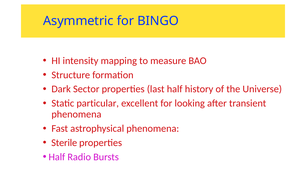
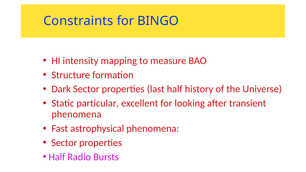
Asymmetric: Asymmetric -> Constraints
Sterile at (64, 143): Sterile -> Sector
